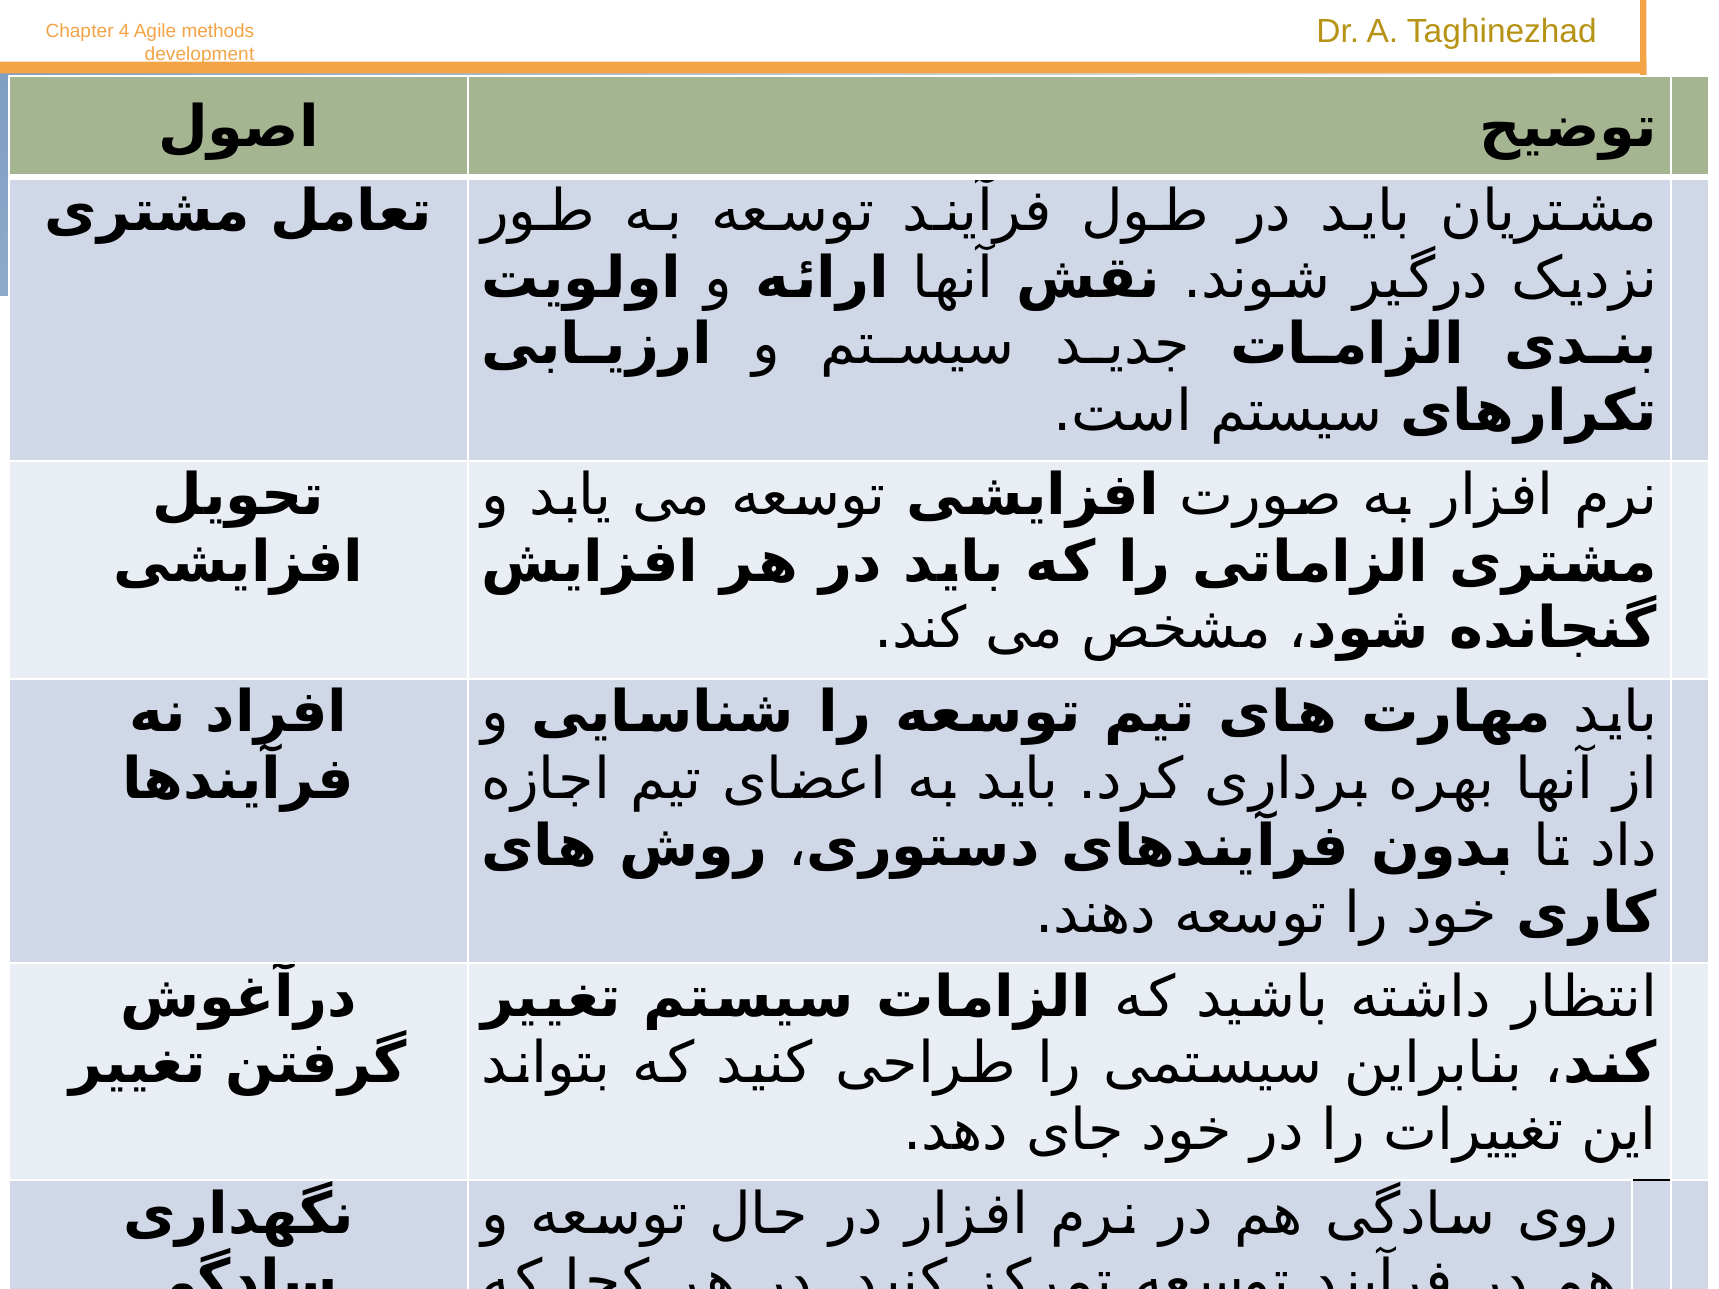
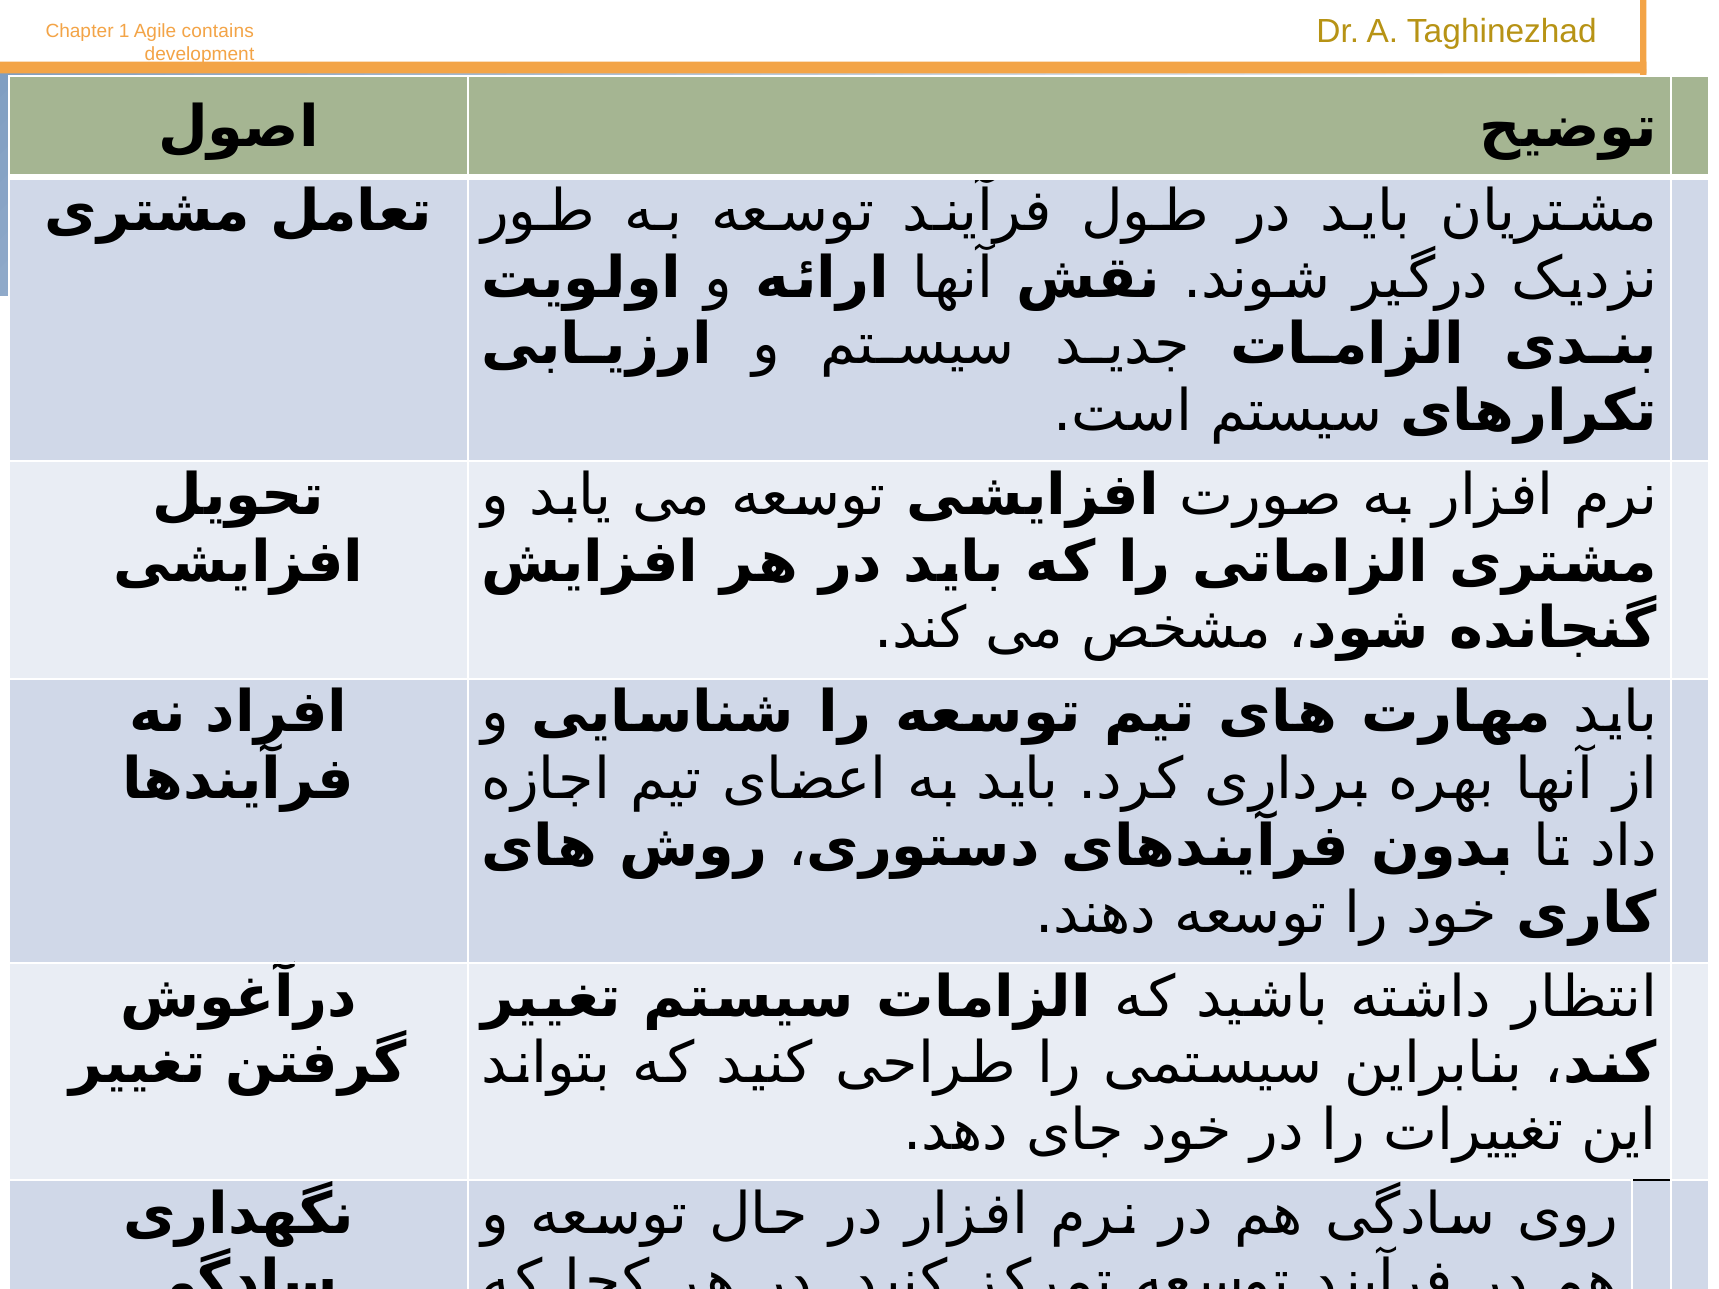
4: 4 -> 1
methods at (218, 32): methods -> contains
